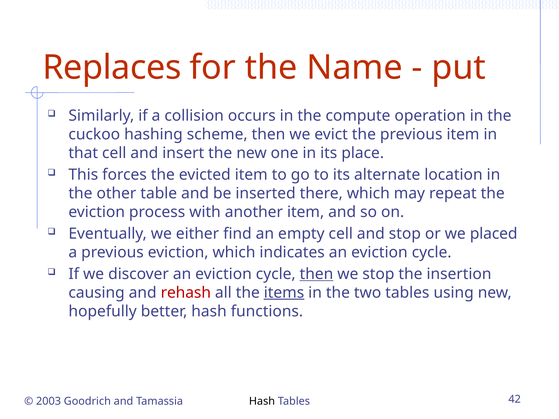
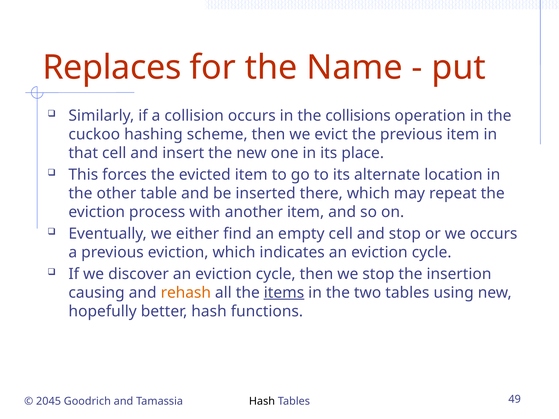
compute: compute -> collisions
we placed: placed -> occurs
then at (316, 274) underline: present -> none
rehash colour: red -> orange
2003: 2003 -> 2045
42: 42 -> 49
